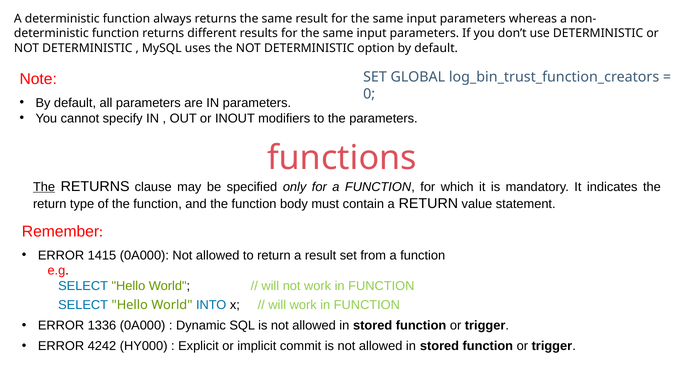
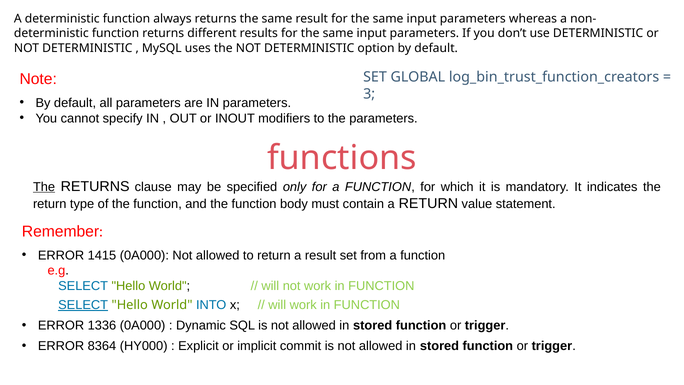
0: 0 -> 3
SELECT at (83, 305) underline: none -> present
4242: 4242 -> 8364
